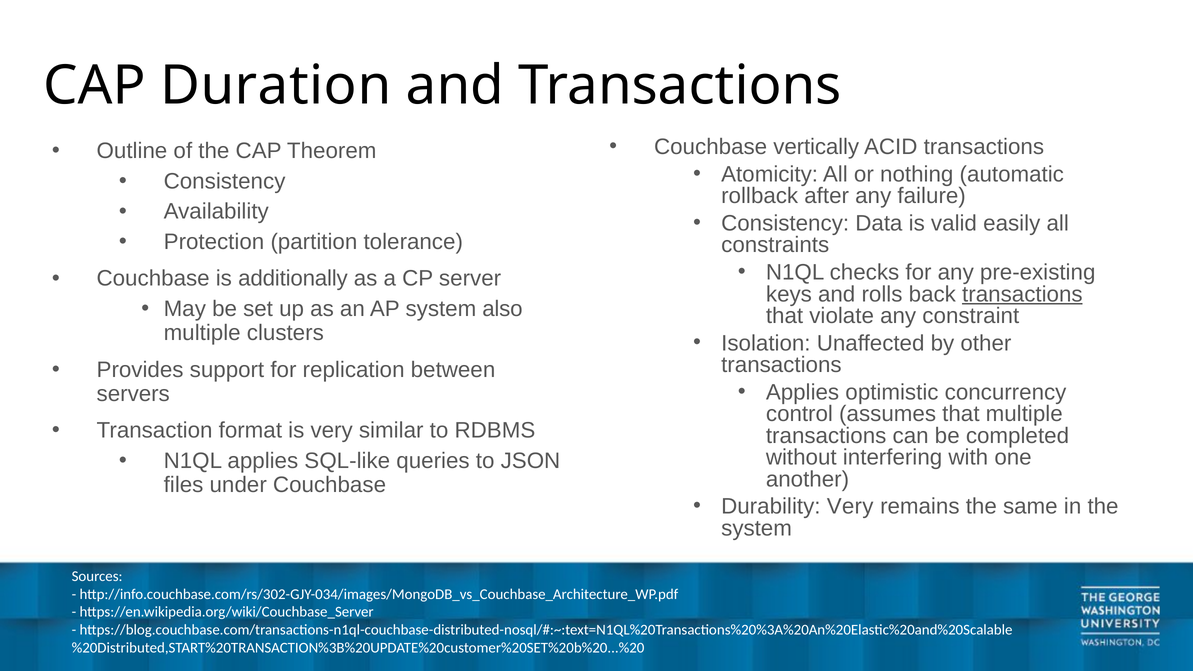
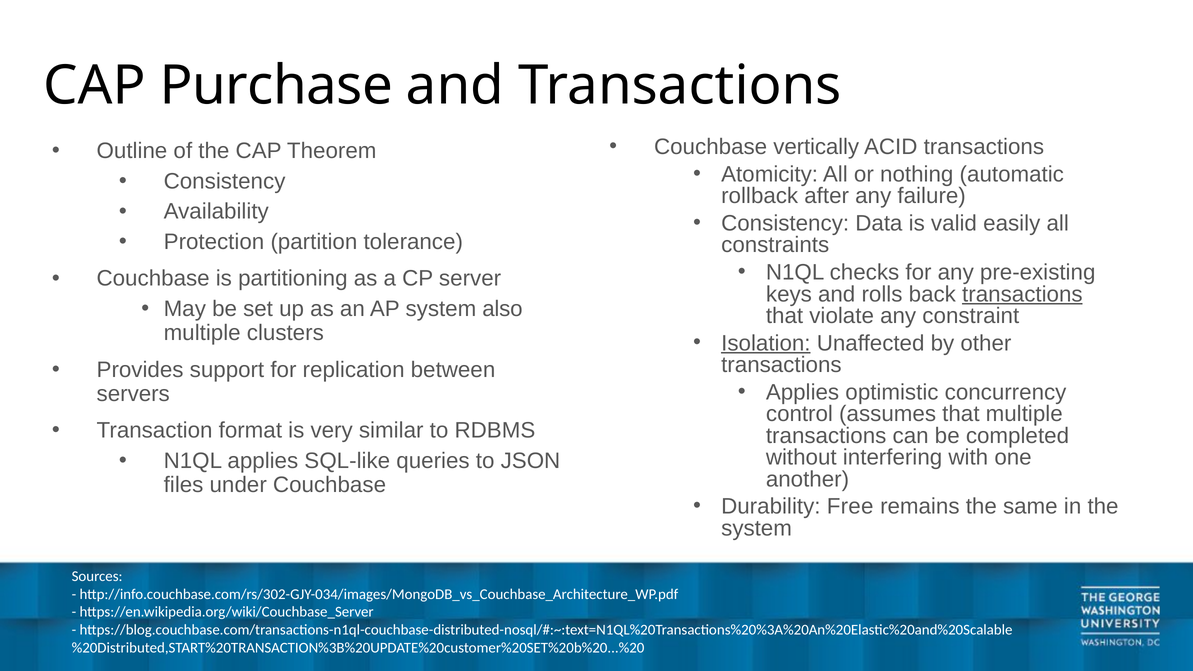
Duration: Duration -> Purchase
additionally: additionally -> partitioning
Isolation underline: none -> present
Durability Very: Very -> Free
